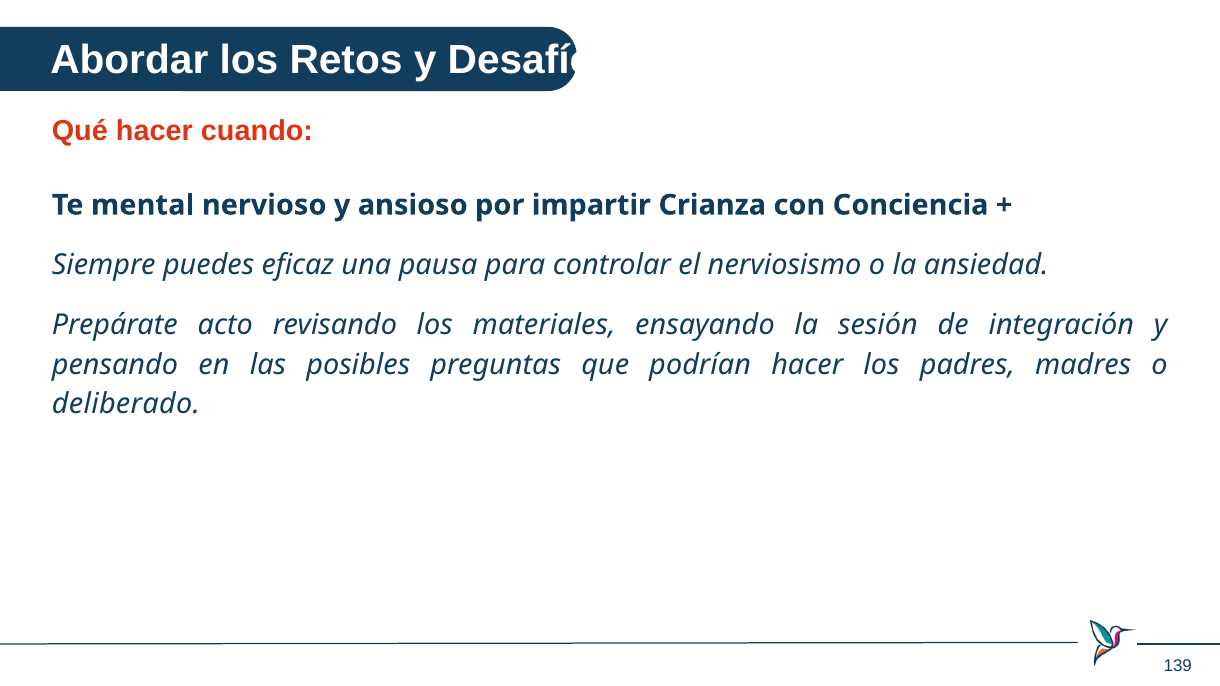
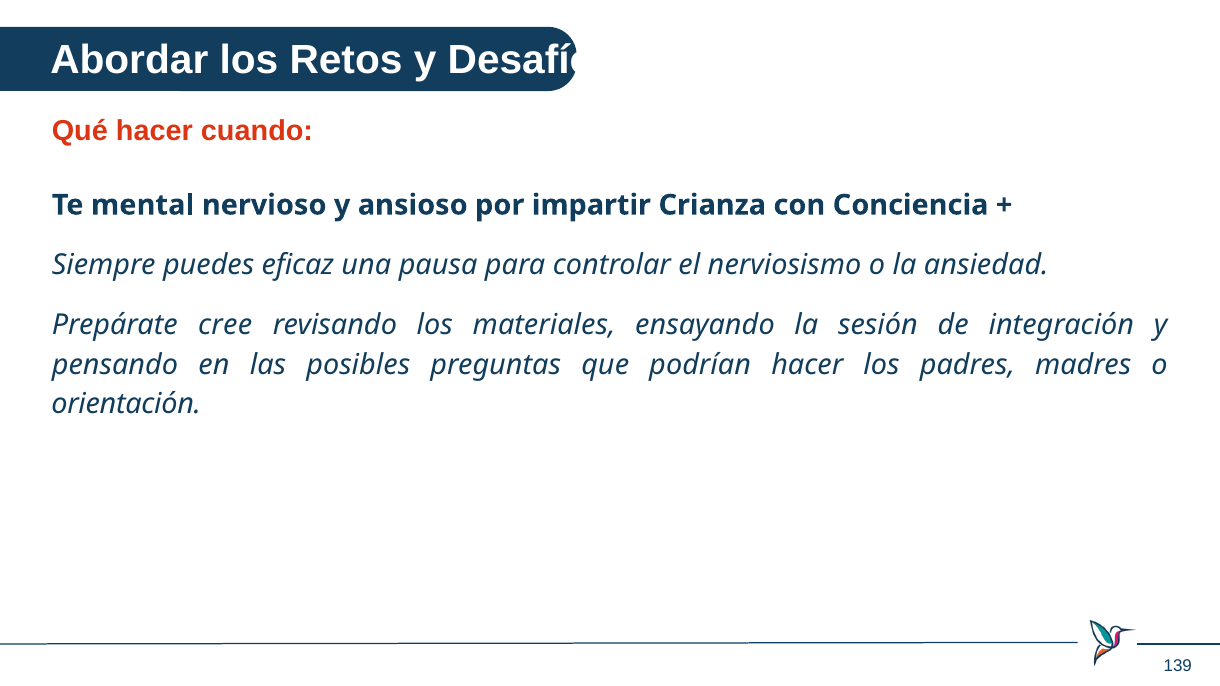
acto: acto -> cree
deliberado: deliberado -> orientación
